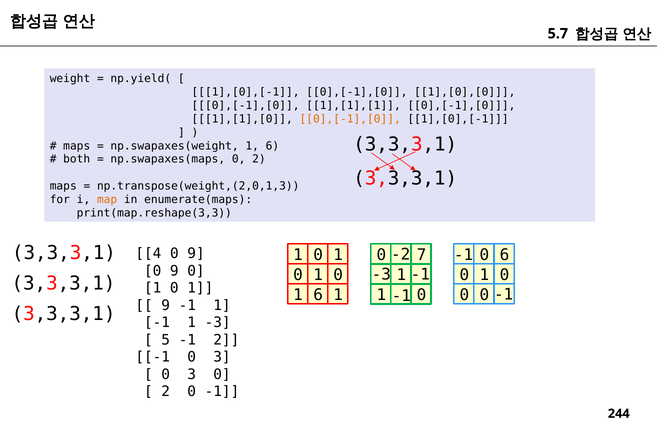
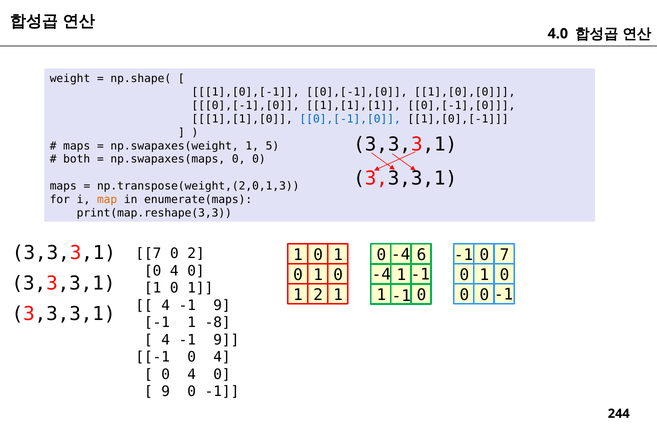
5.7: 5.7 -> 4.0
np.yield(: np.yield( -> np.shape(
0],[-1],[0 at (350, 119) colour: orange -> blue
np.swapaxes(weight 1 6: 6 -> 5
np.swapaxes(maps 0 2: 2 -> 0
0 6: 6 -> 7
4 at (148, 254): 4 -> 7
9 at (196, 254): 9 -> 2
-2 at (401, 255): -2 -> -4
7: 7 -> 6
9 at (174, 271): 9 -> 4
-3 at (381, 275): -3 -> -4
6 at (318, 295): 6 -> 2
9 at (166, 306): 9 -> 4
1 at (222, 306): 1 -> 9
1 -3: -3 -> -8
5 at (166, 340): 5 -> 4
2 at (226, 340): 2 -> 9
-1 0 3: 3 -> 4
3 at (192, 375): 3 -> 4
2 at (166, 392): 2 -> 9
